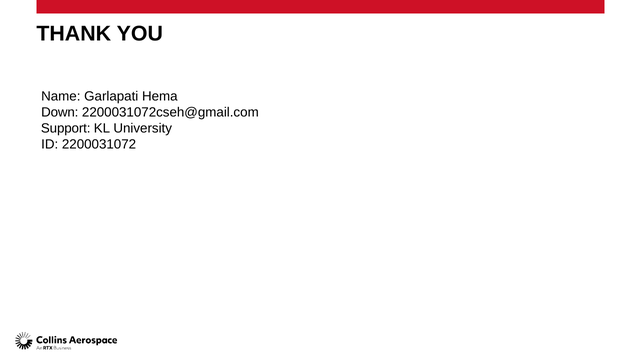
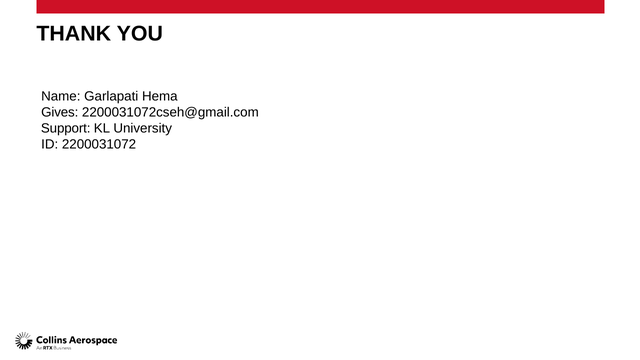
Down: Down -> Gives
